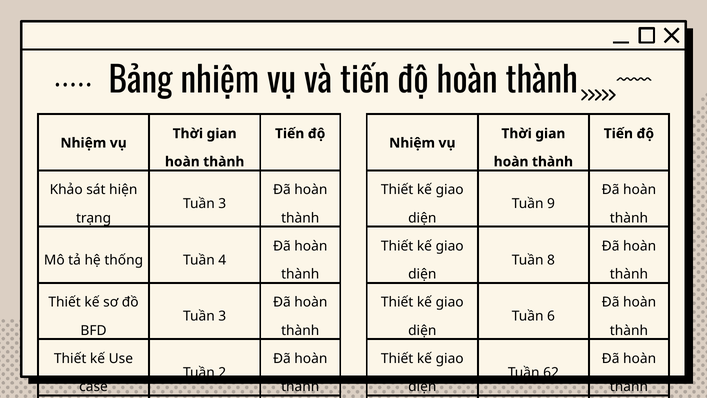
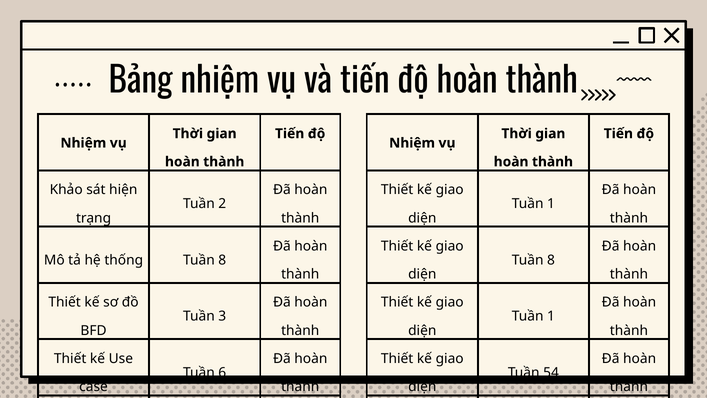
3 at (222, 204): 3 -> 2
9 at (551, 204): 9 -> 1
thống Tuần 4: 4 -> 8
6 at (551, 316): 6 -> 1
2 at (222, 372): 2 -> 6
62: 62 -> 54
